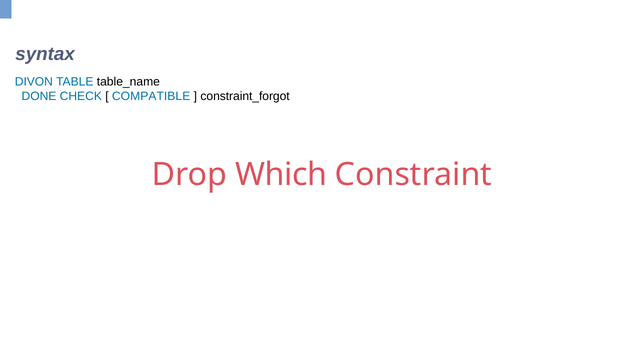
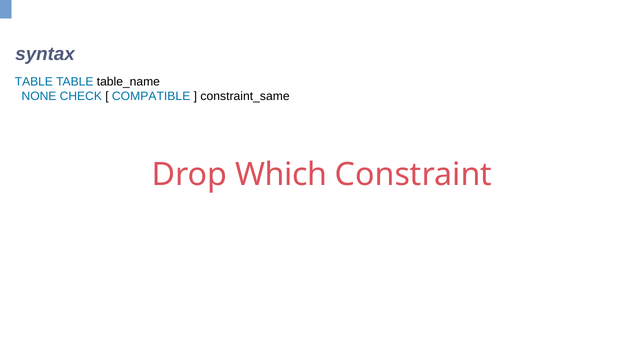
DIVON at (34, 82): DIVON -> TABLE
DONE: DONE -> NONE
constraint_forgot: constraint_forgot -> constraint_same
